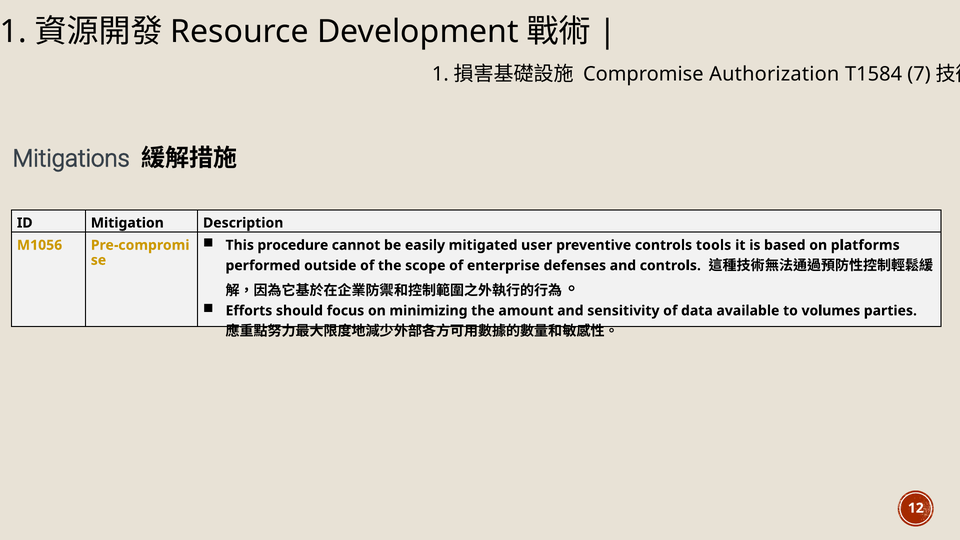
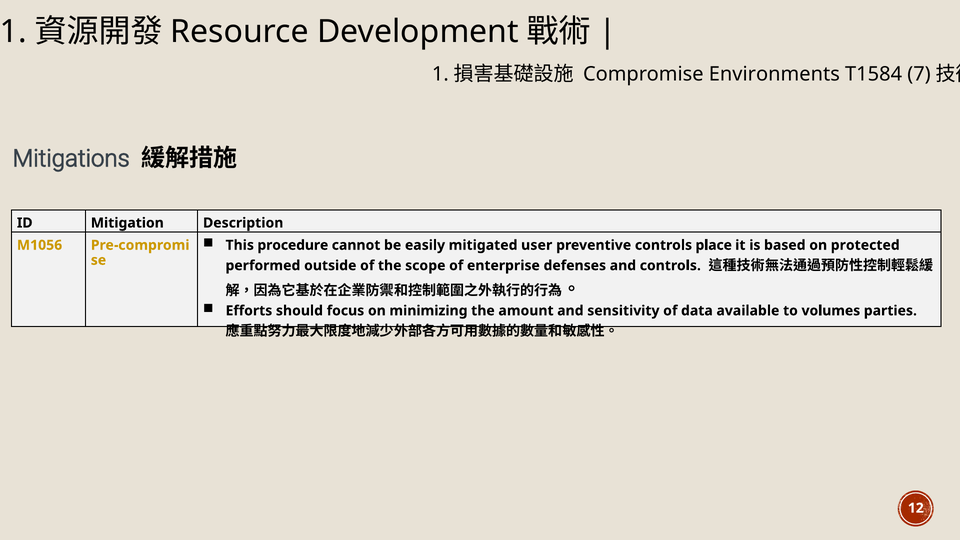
Authorization: Authorization -> Environments
tools: tools -> place
platforms: platforms -> protected
